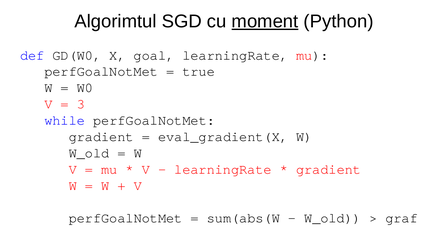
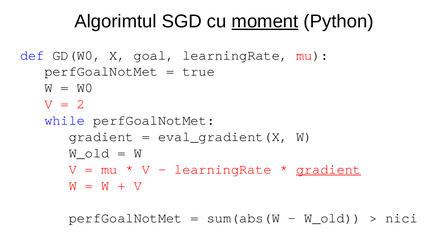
3: 3 -> 2
gradient at (329, 169) underline: none -> present
graf: graf -> nici
